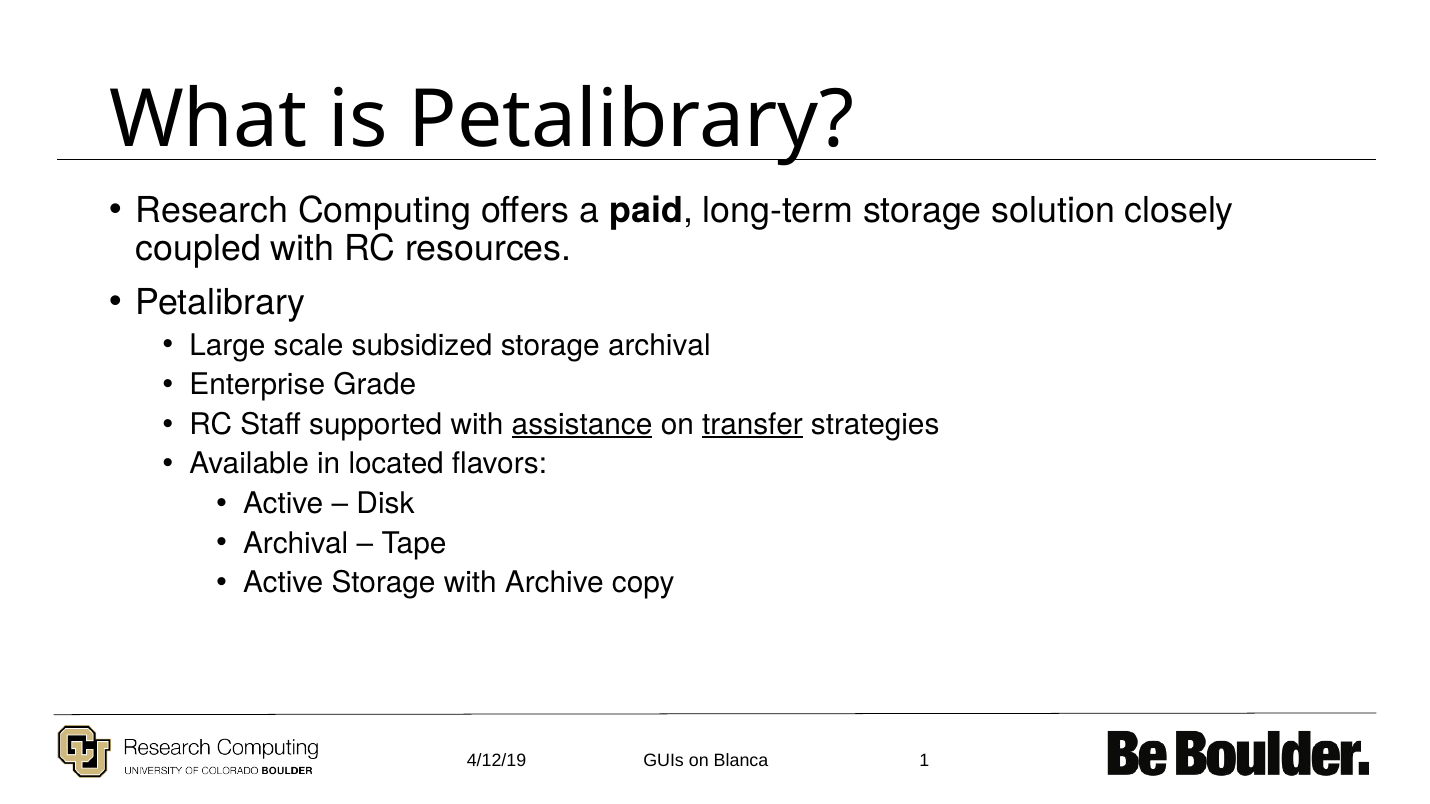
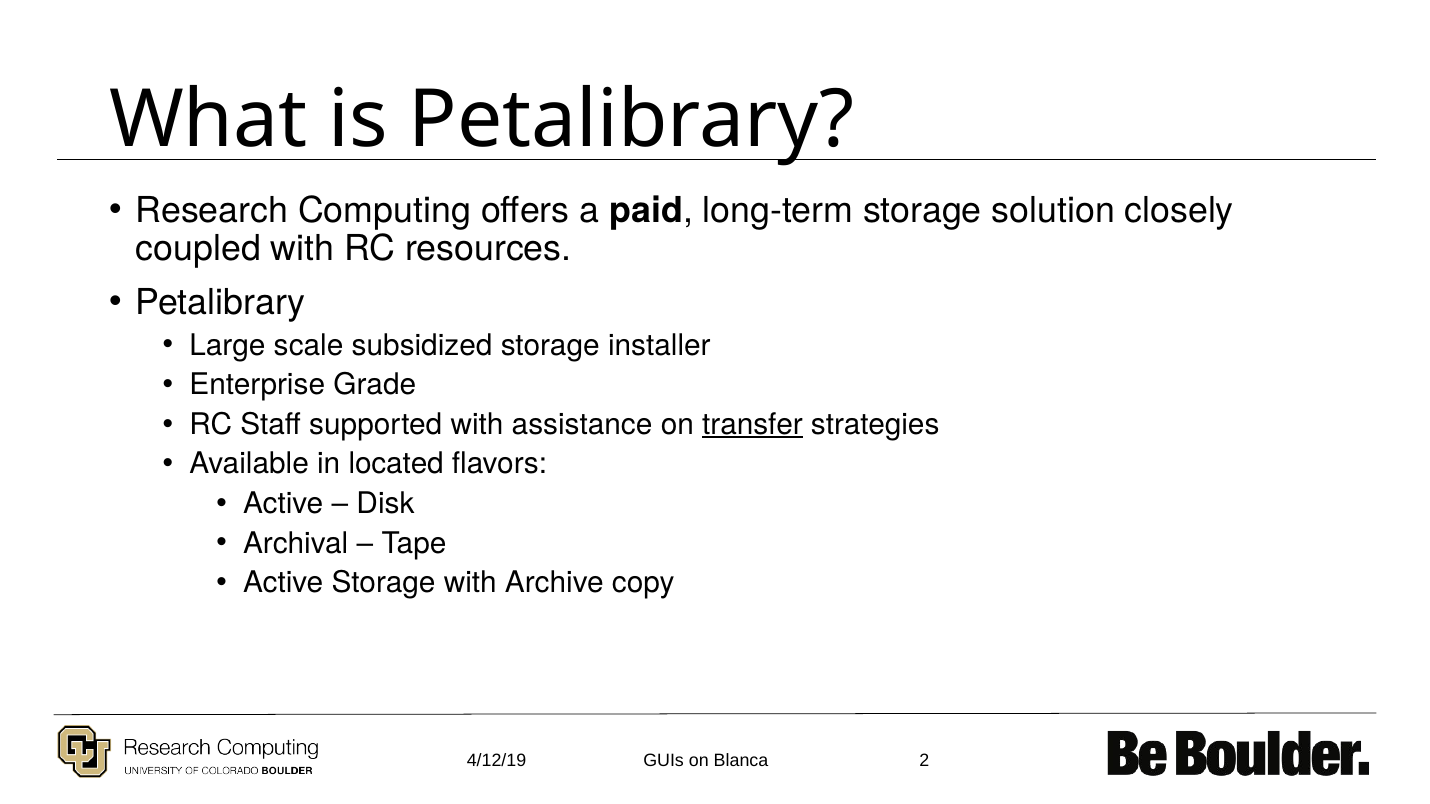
storage archival: archival -> installer
assistance underline: present -> none
1: 1 -> 2
